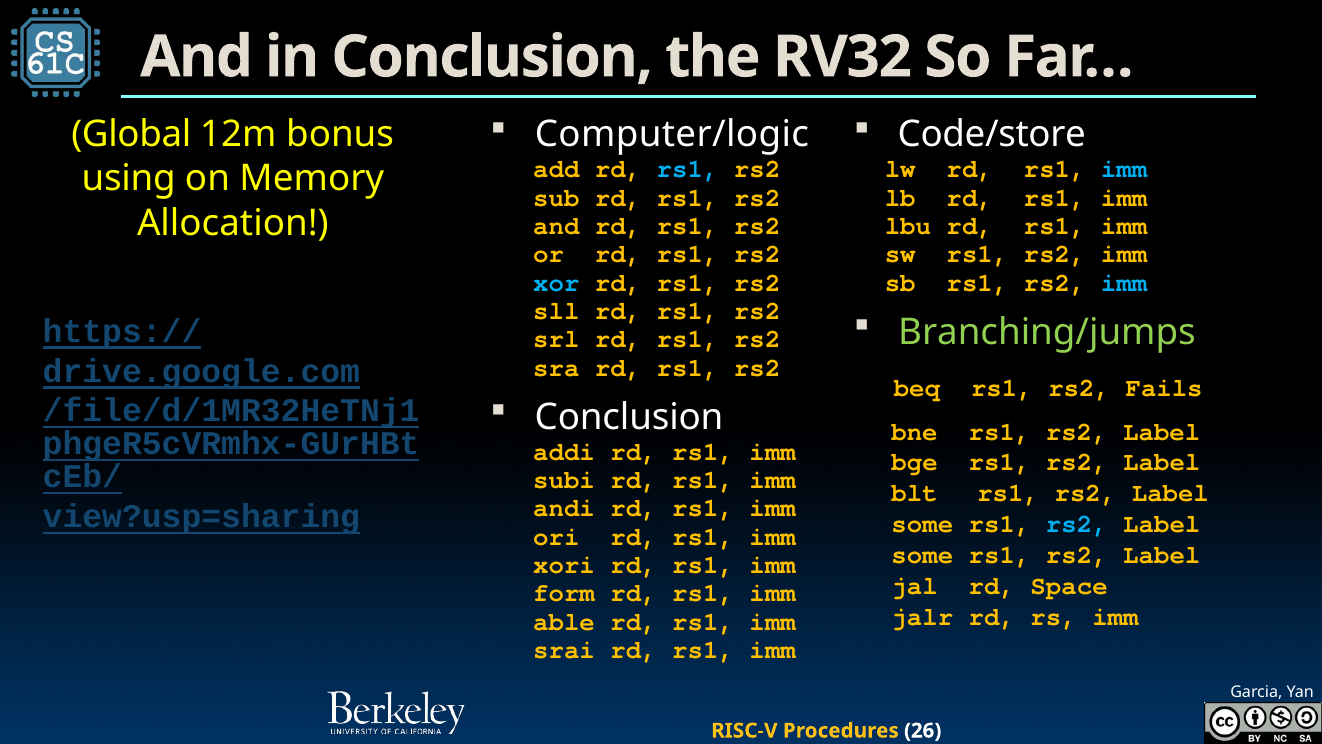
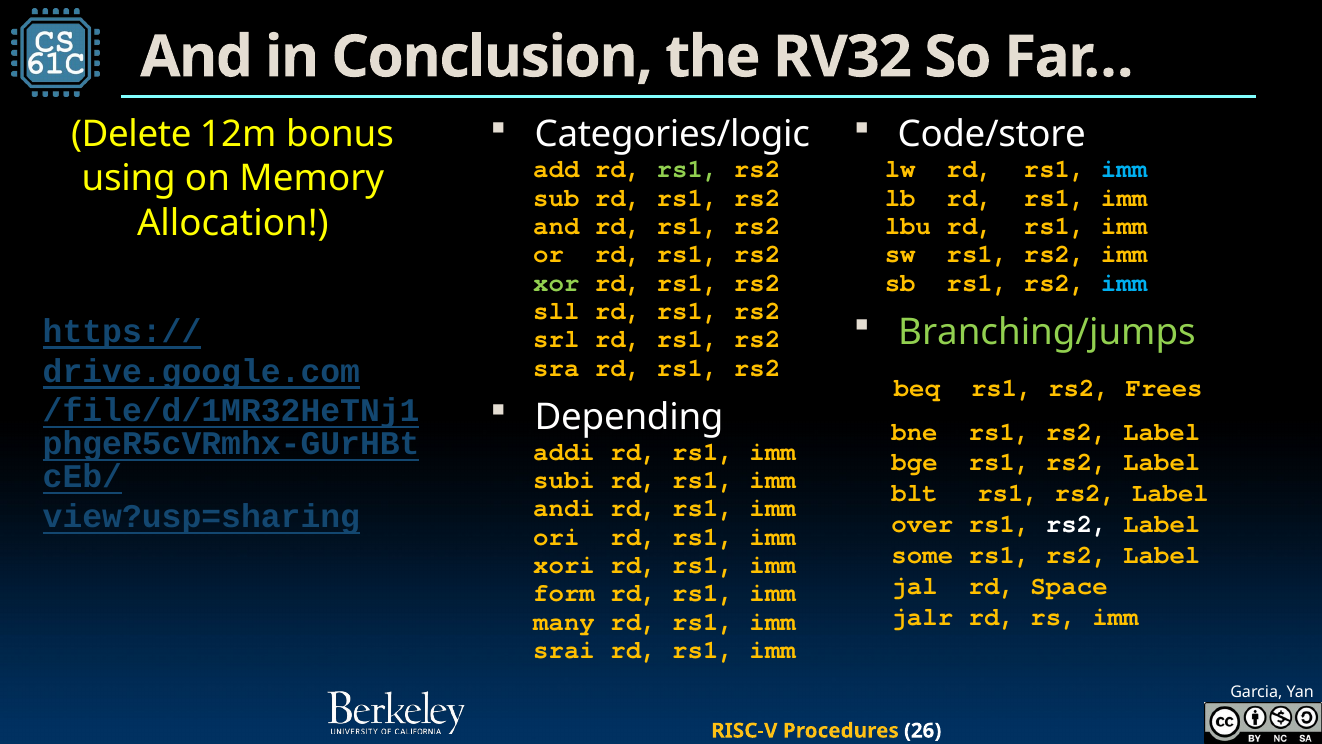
Computer/logic: Computer/logic -> Categories/logic
Global: Global -> Delete
rs1 at (688, 169) colour: light blue -> light green
xor colour: light blue -> light green
Fails: Fails -> Frees
Conclusion at (629, 417): Conclusion -> Depending
some at (922, 524): some -> over
rs2 at (1077, 524) colour: light blue -> white
able: able -> many
